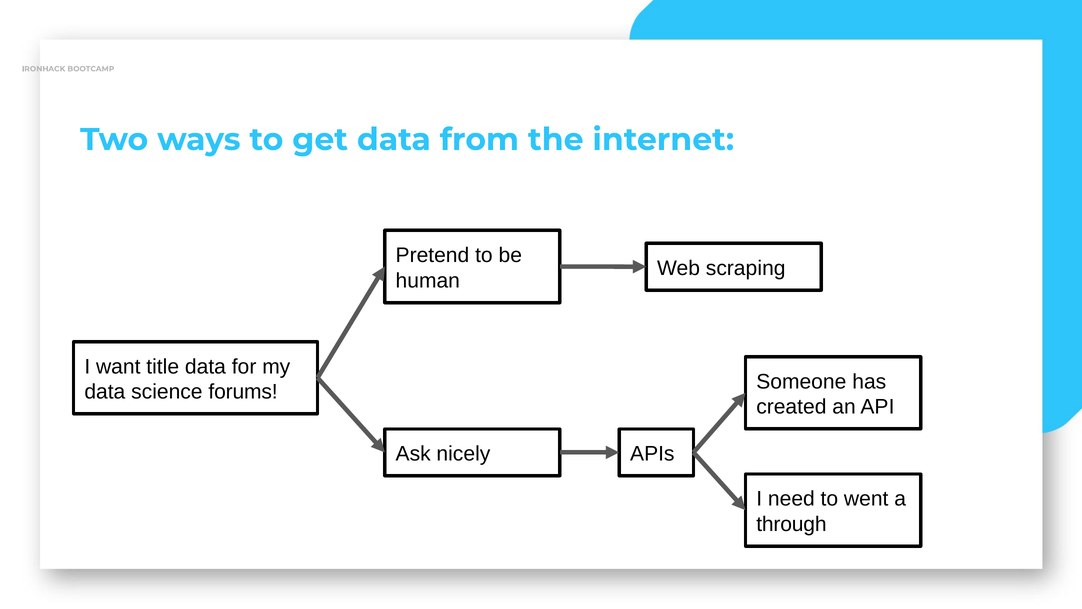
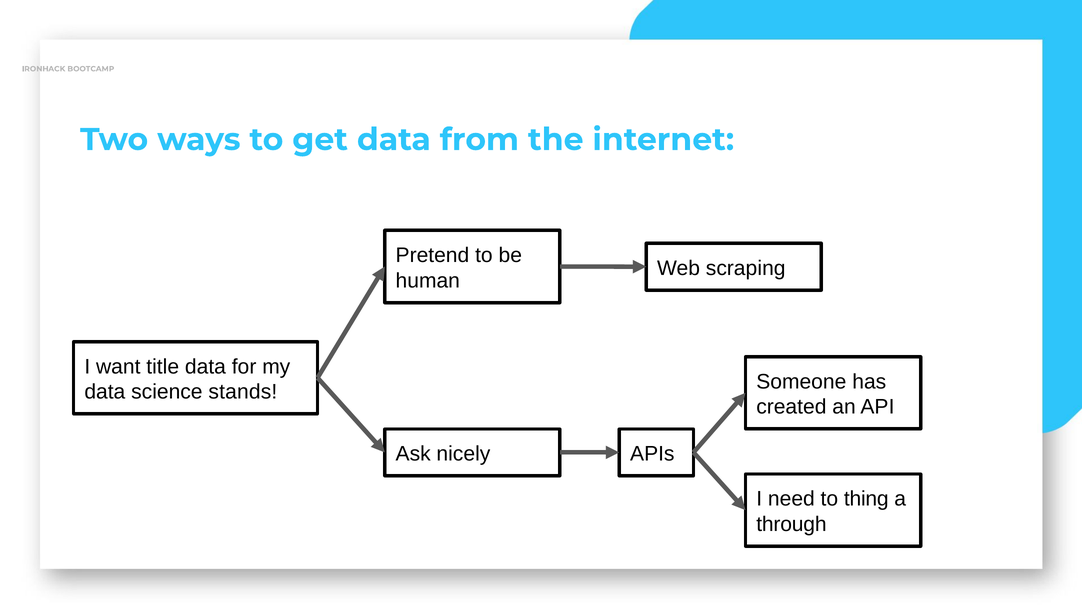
forums: forums -> stands
went: went -> thing
